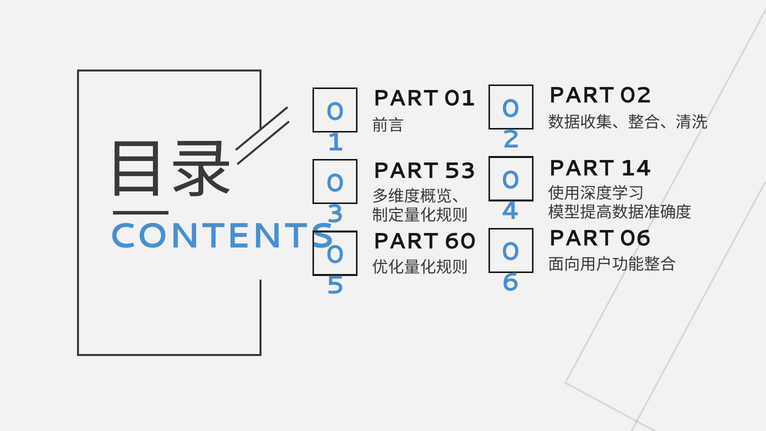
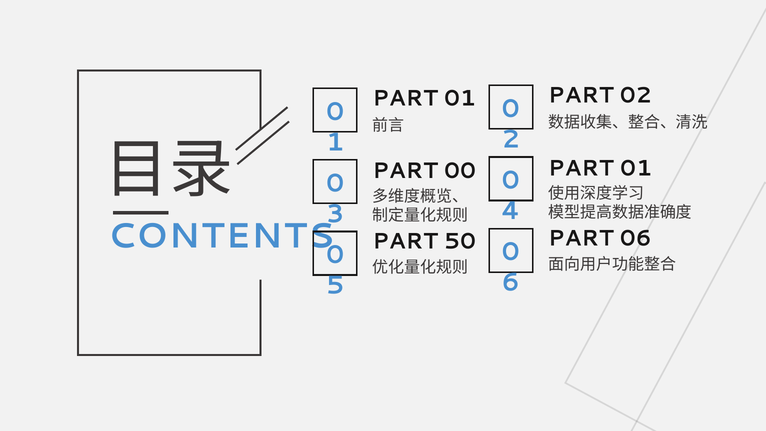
14 at (636, 168): 14 -> 01
53: 53 -> 00
60: 60 -> 50
